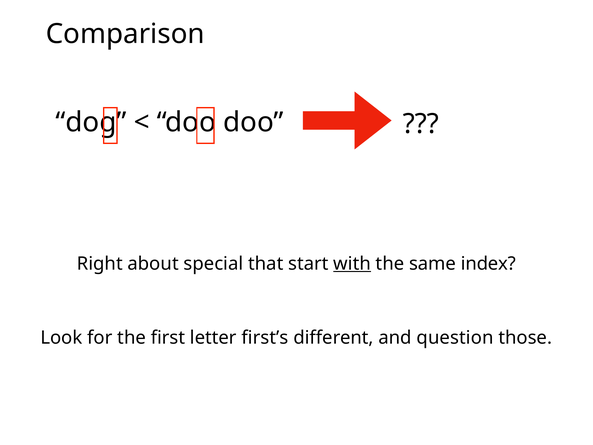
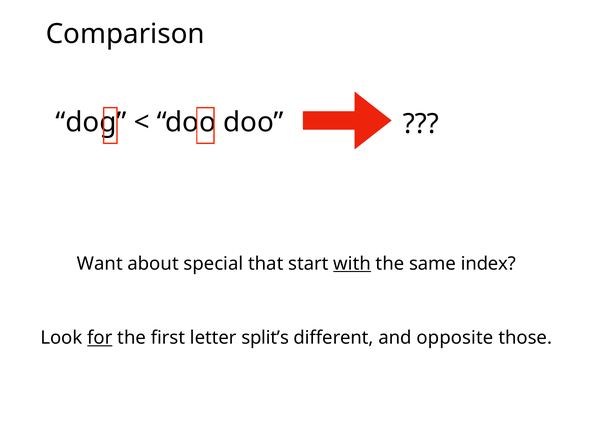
Right: Right -> Want
for underline: none -> present
first’s: first’s -> split’s
question: question -> opposite
